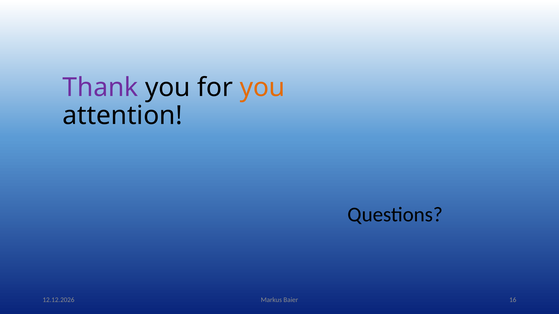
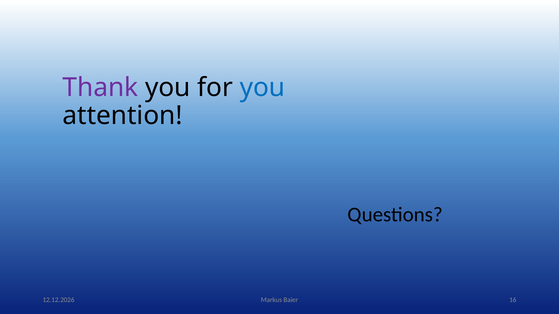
you at (262, 88) colour: orange -> blue
